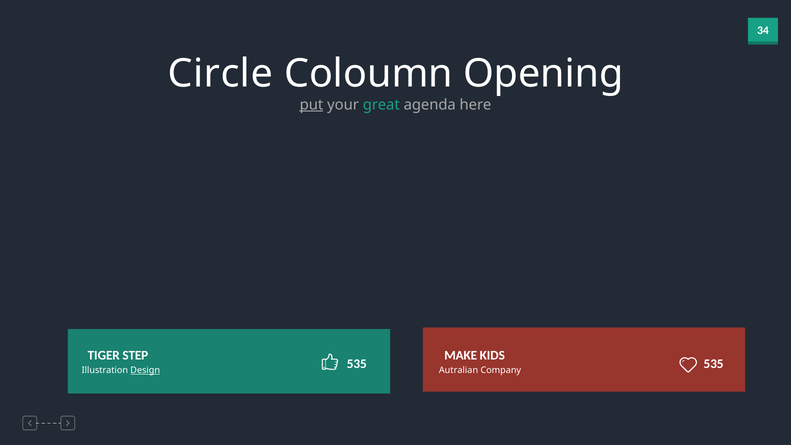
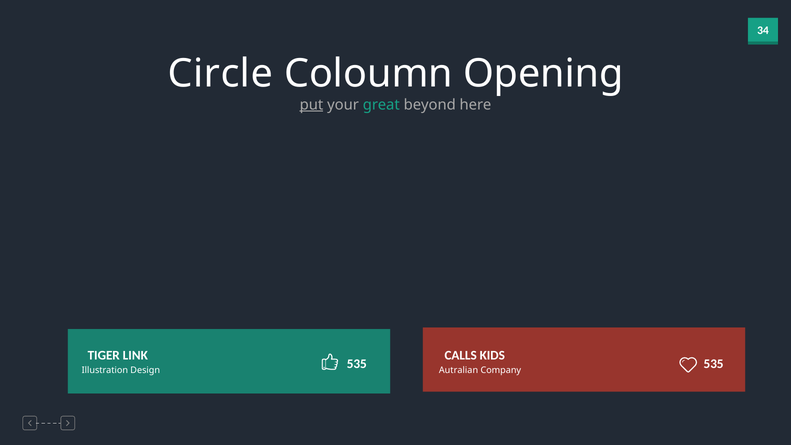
agenda: agenda -> beyond
STEP: STEP -> LINK
MAKE: MAKE -> CALLS
Design underline: present -> none
